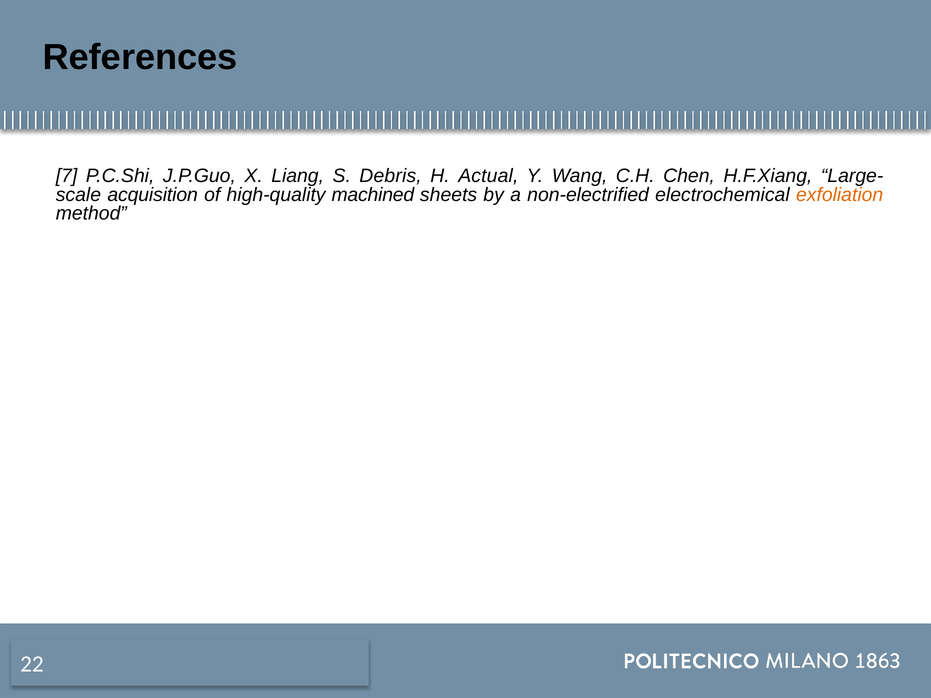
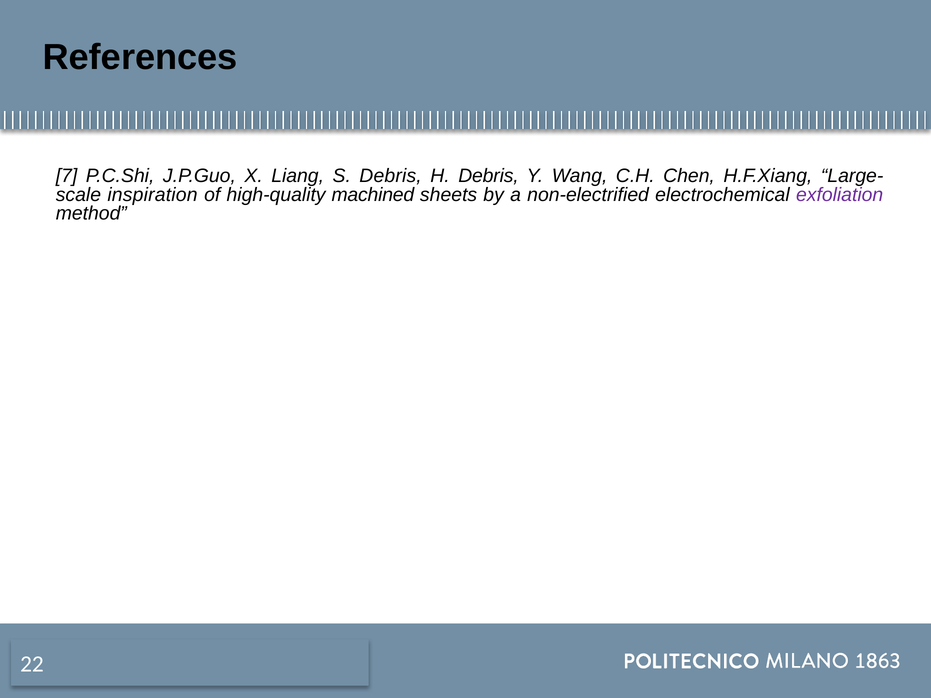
H Actual: Actual -> Debris
acquisition: acquisition -> inspiration
exfoliation colour: orange -> purple
